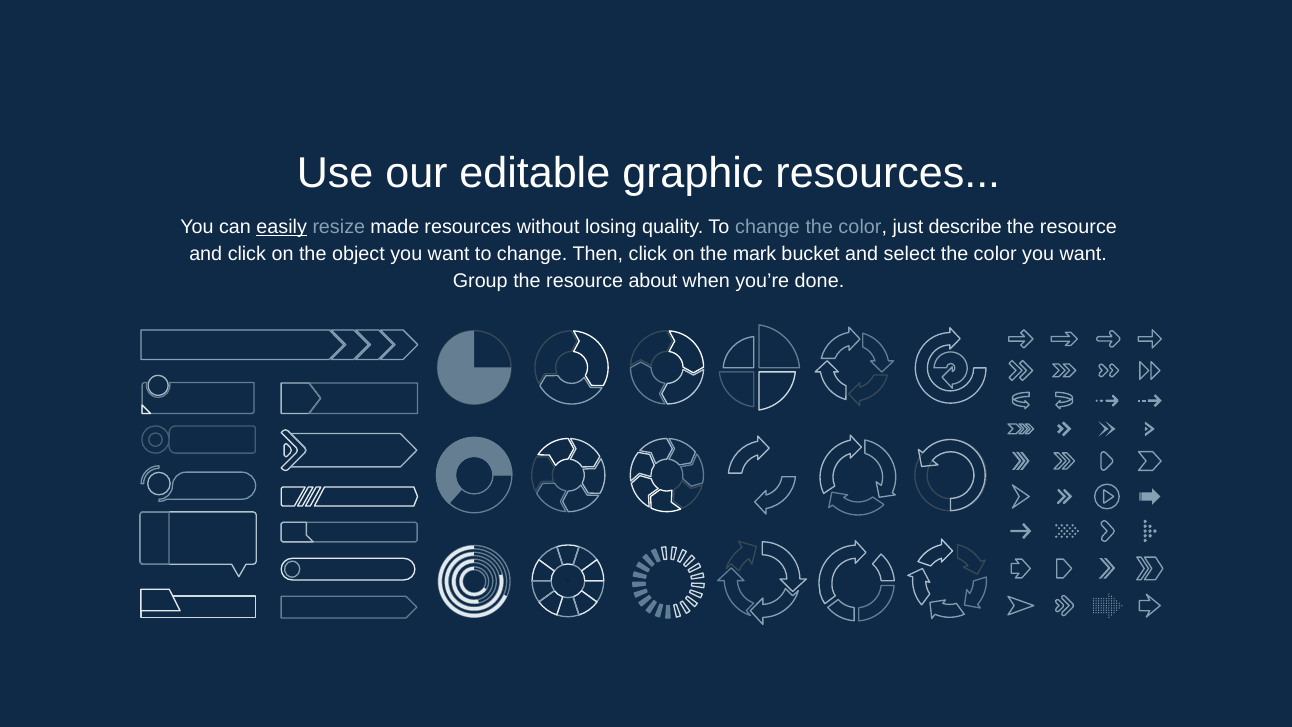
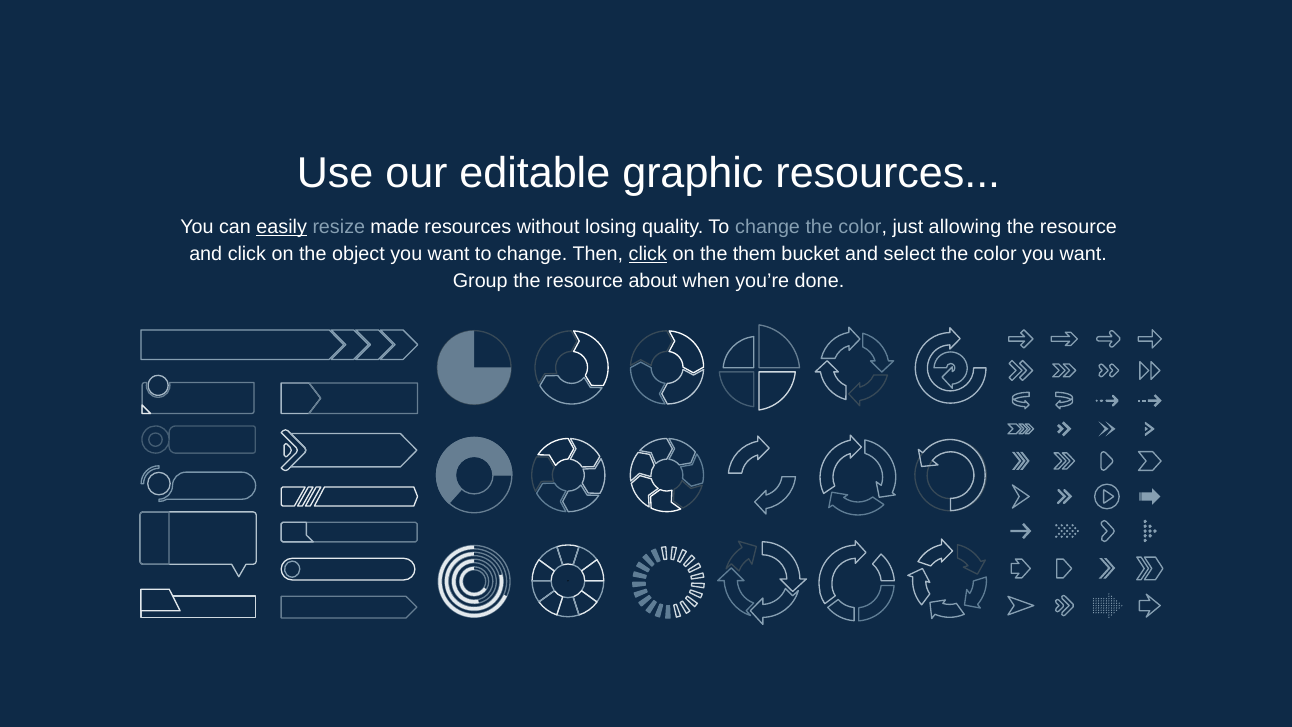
describe: describe -> allowing
click at (648, 254) underline: none -> present
mark: mark -> them
